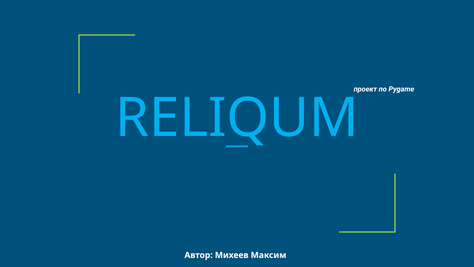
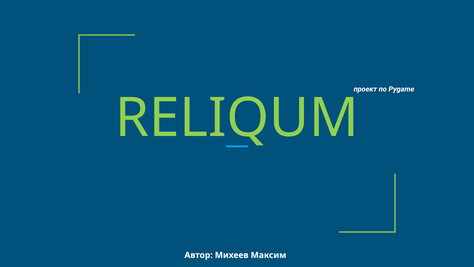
RELIQUM colour: light blue -> light green
